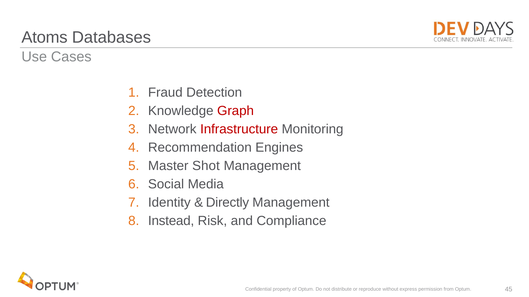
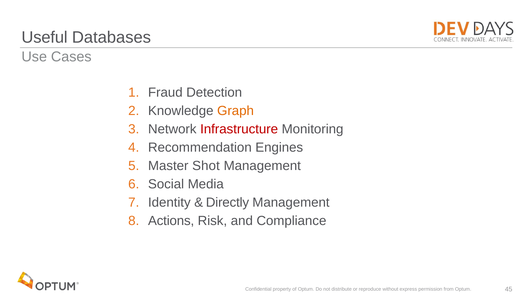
Atoms: Atoms -> Useful
Graph colour: red -> orange
Instead: Instead -> Actions
